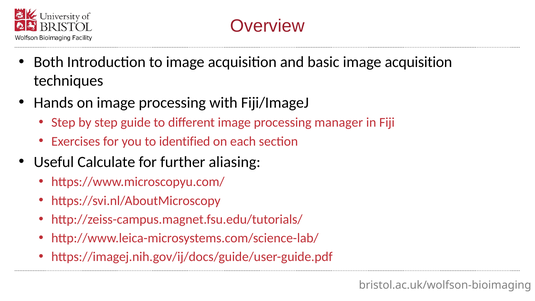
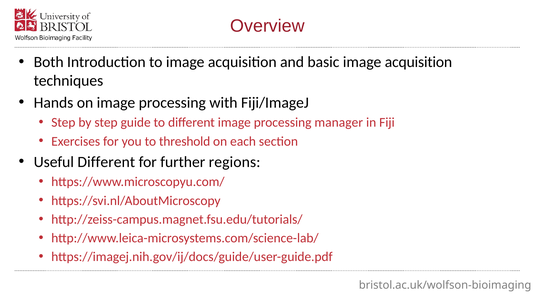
identified: identified -> threshold
Useful Calculate: Calculate -> Different
aliasing: aliasing -> regions
